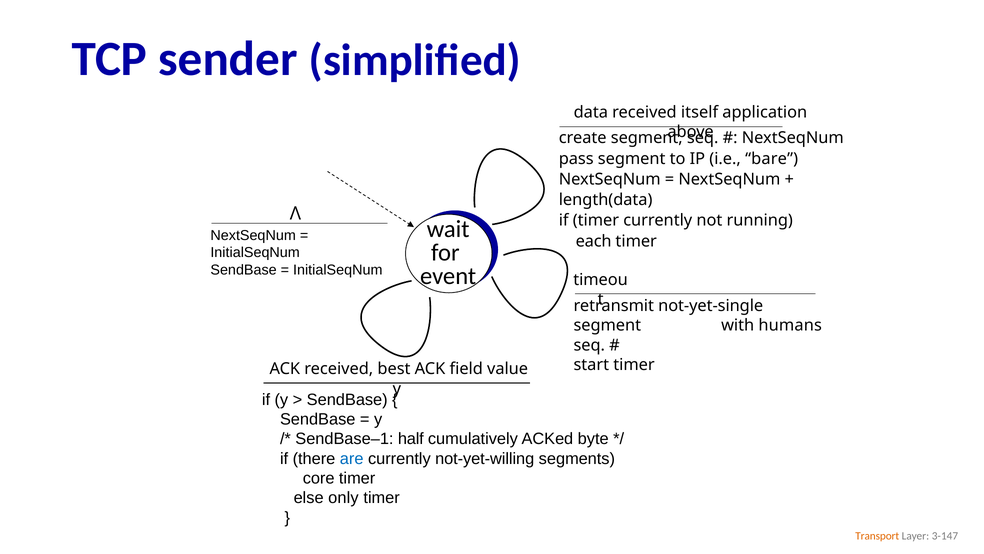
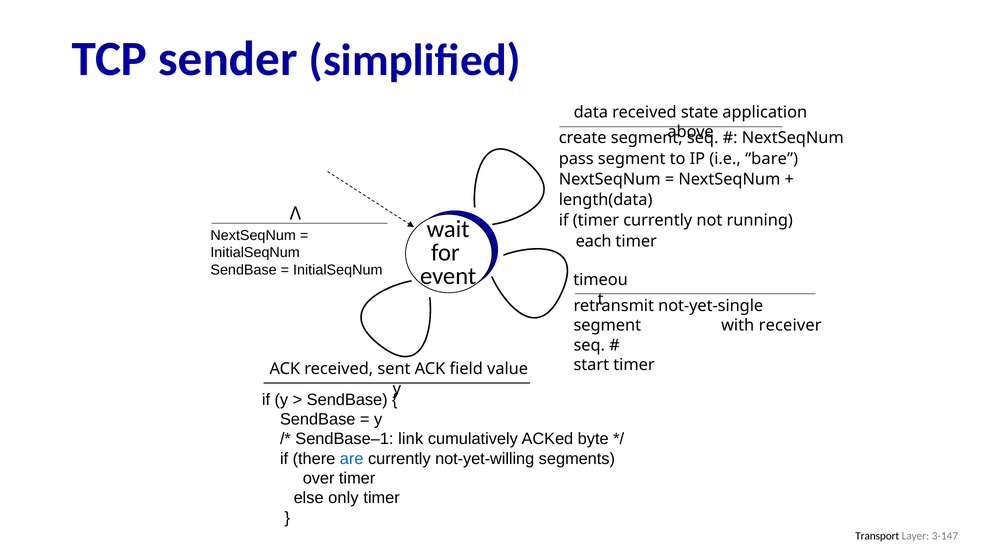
itself: itself -> state
humans: humans -> receiver
best: best -> sent
half: half -> link
core: core -> over
Transport colour: orange -> black
